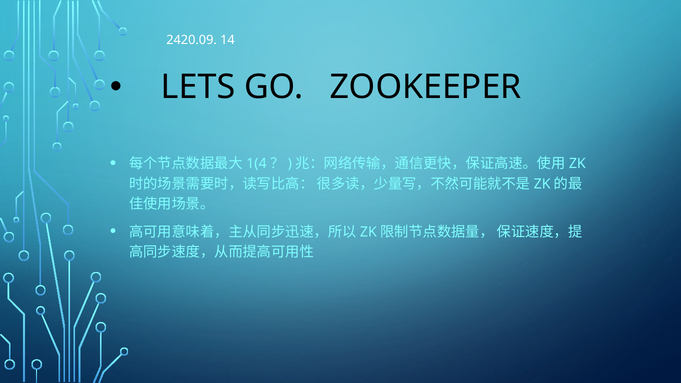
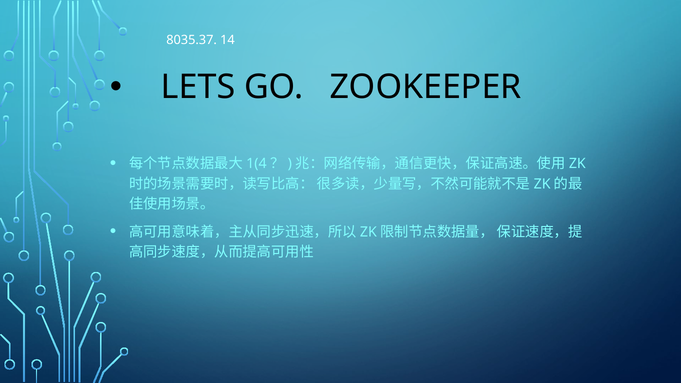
2420.09: 2420.09 -> 8035.37
